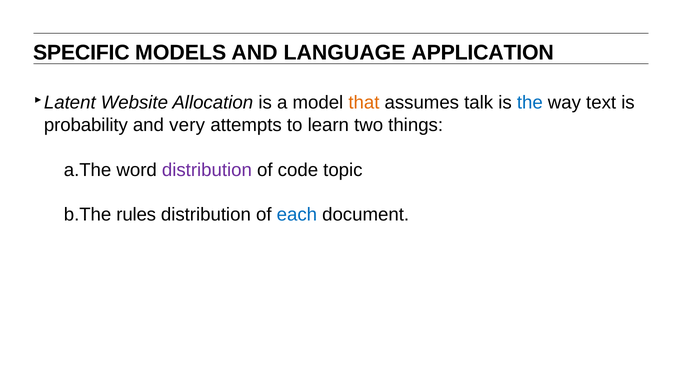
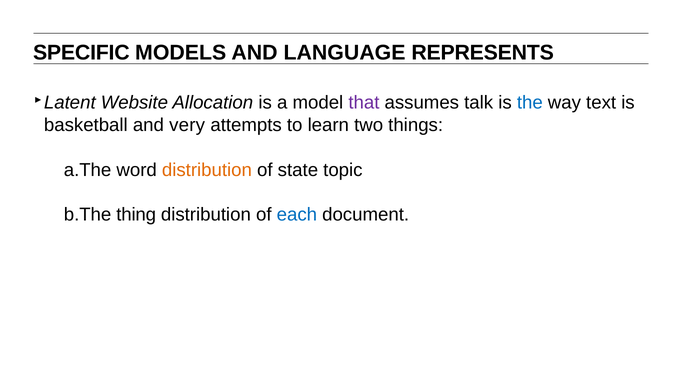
APPLICATION: APPLICATION -> REPRESENTS
that colour: orange -> purple
probability: probability -> basketball
distribution at (207, 170) colour: purple -> orange
code: code -> state
rules: rules -> thing
